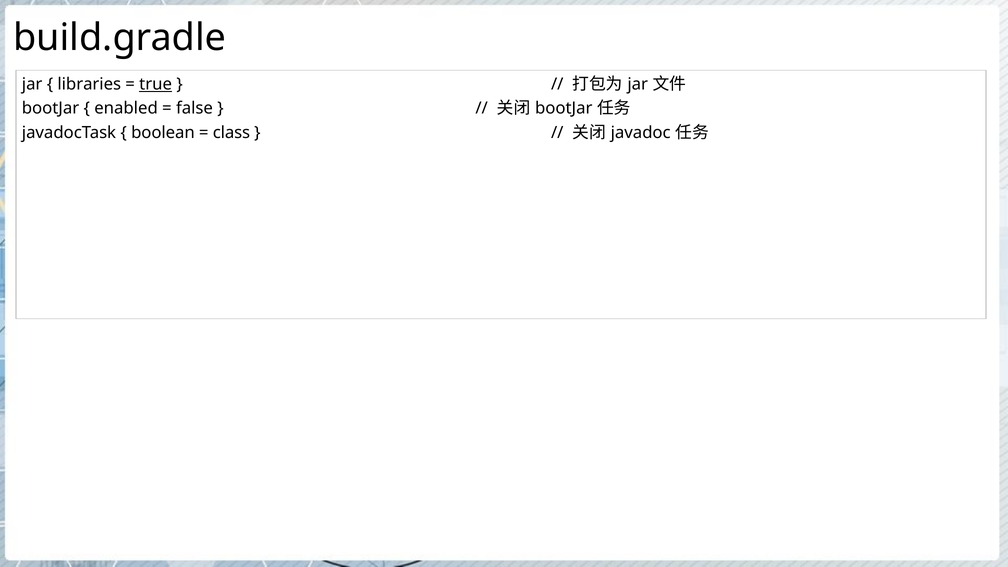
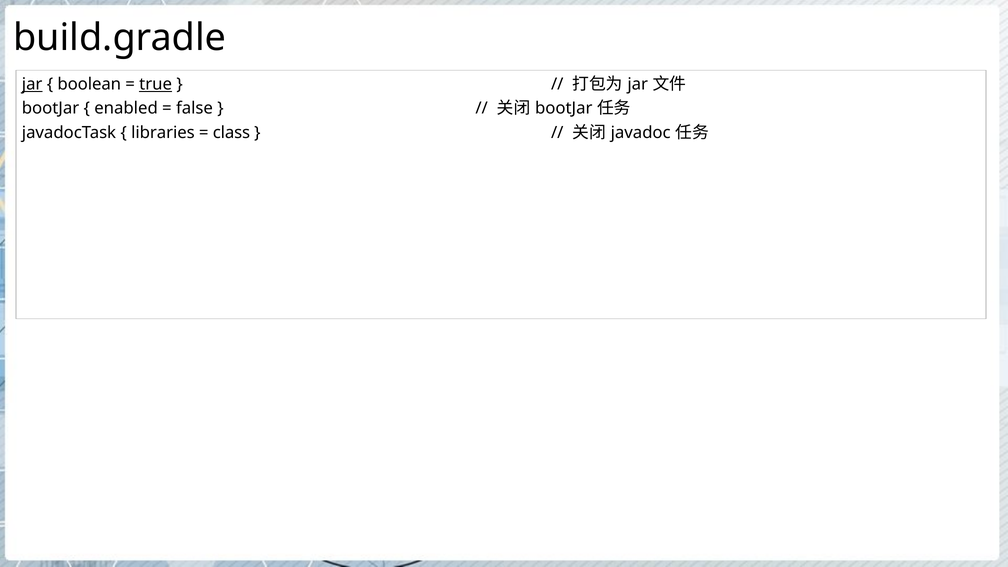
jar at (32, 84) underline: none -> present
libraries: libraries -> boolean
boolean: boolean -> libraries
